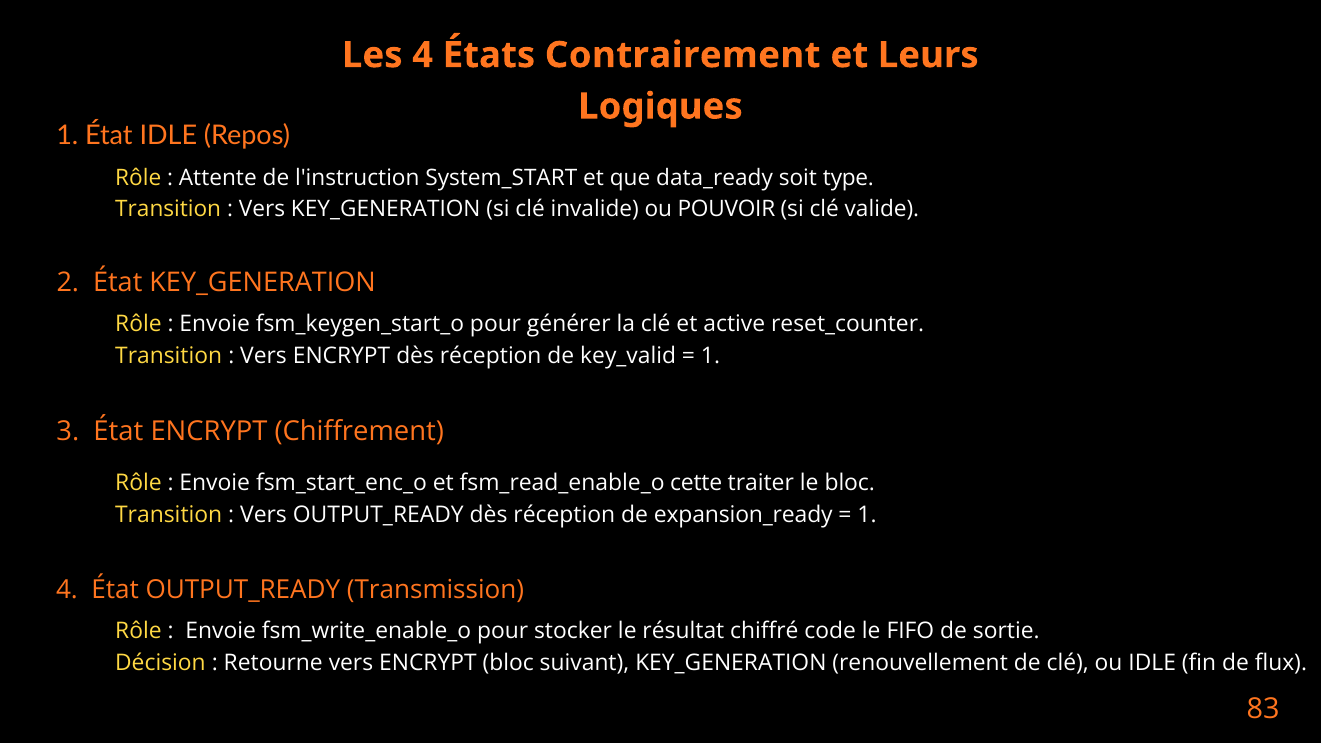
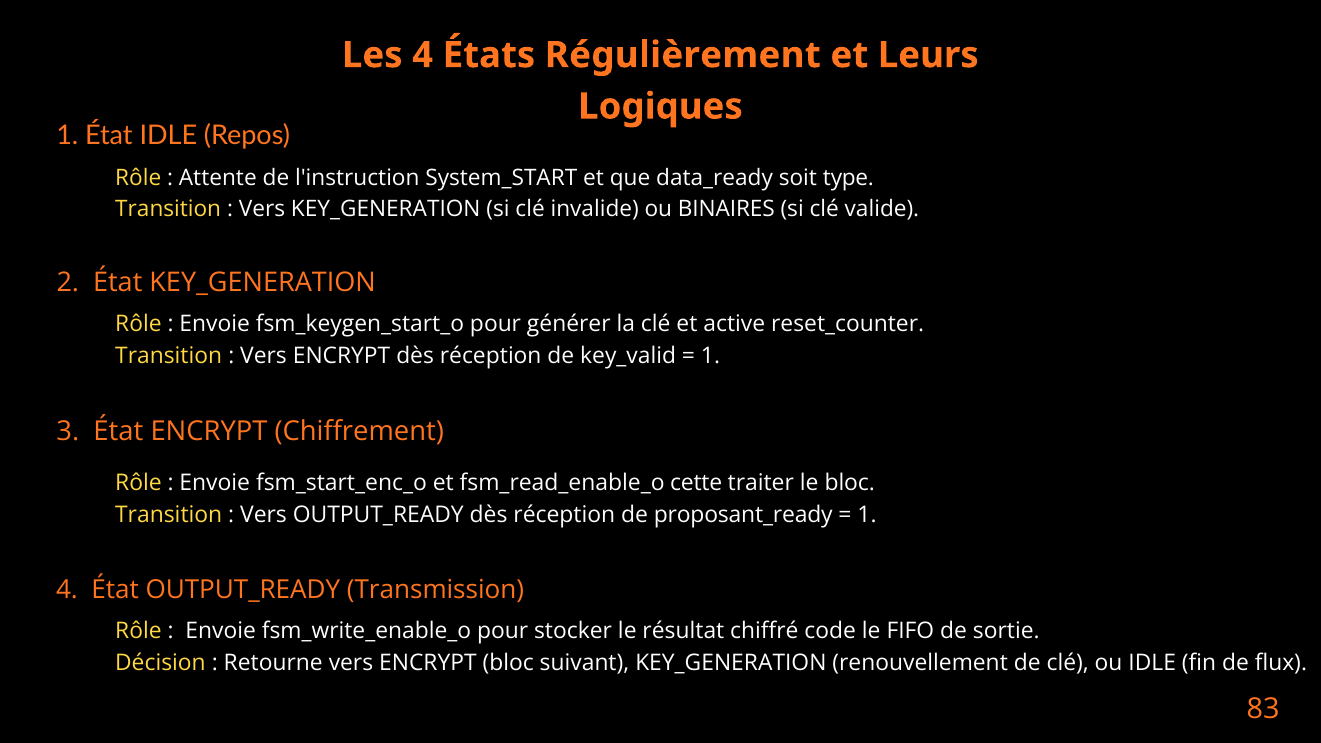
Contrairement: Contrairement -> Régulièrement
POUVOIR: POUVOIR -> BINAIRES
expansion_ready: expansion_ready -> proposant_ready
